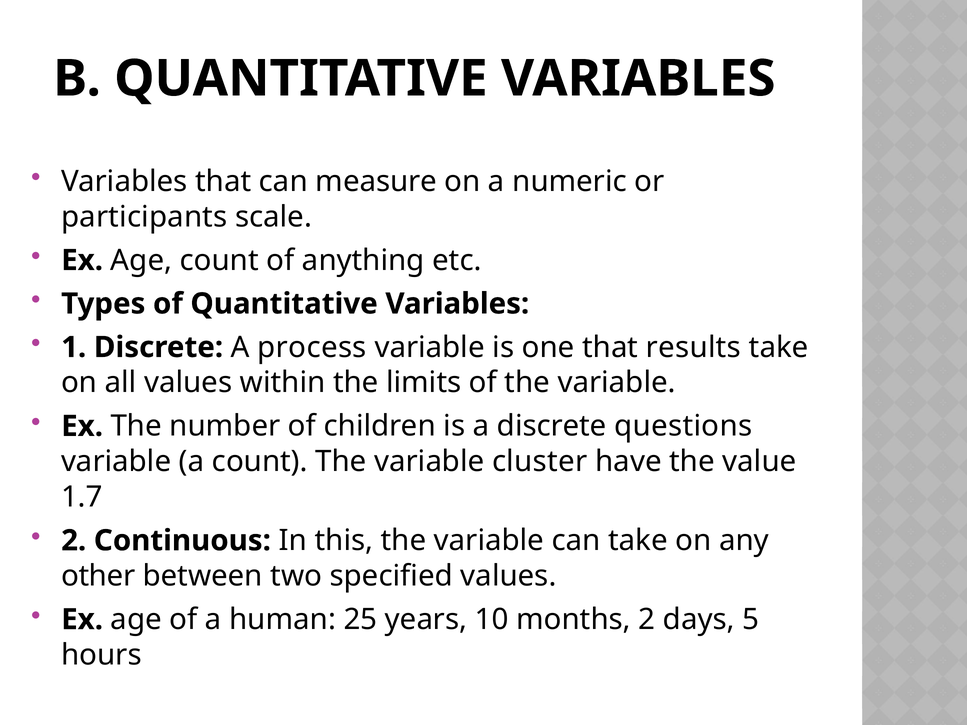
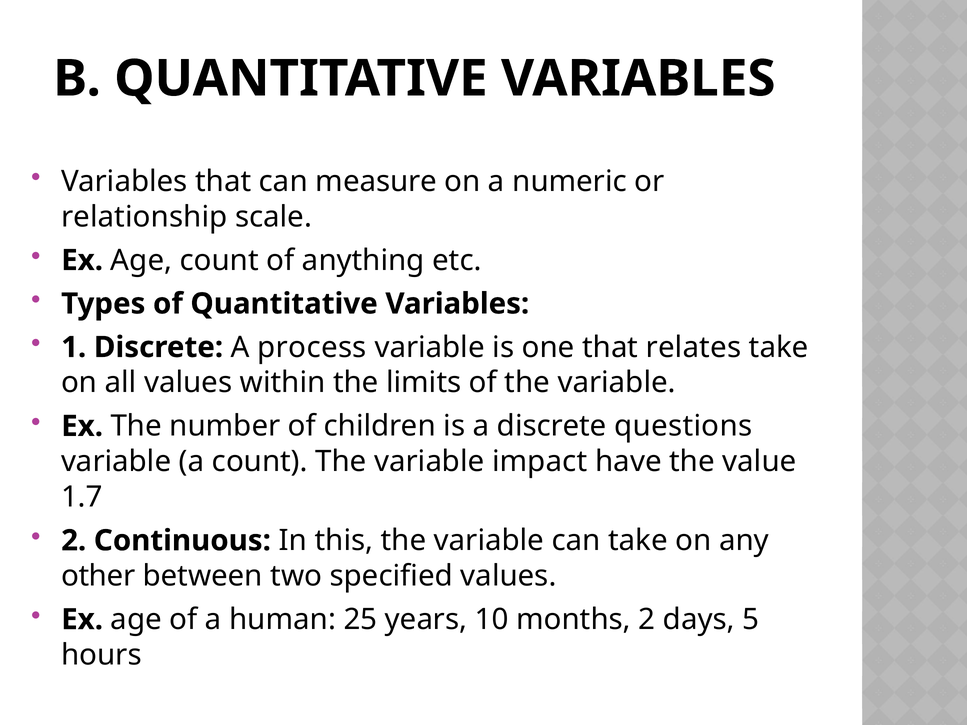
participants: participants -> relationship
results: results -> relates
cluster: cluster -> impact
